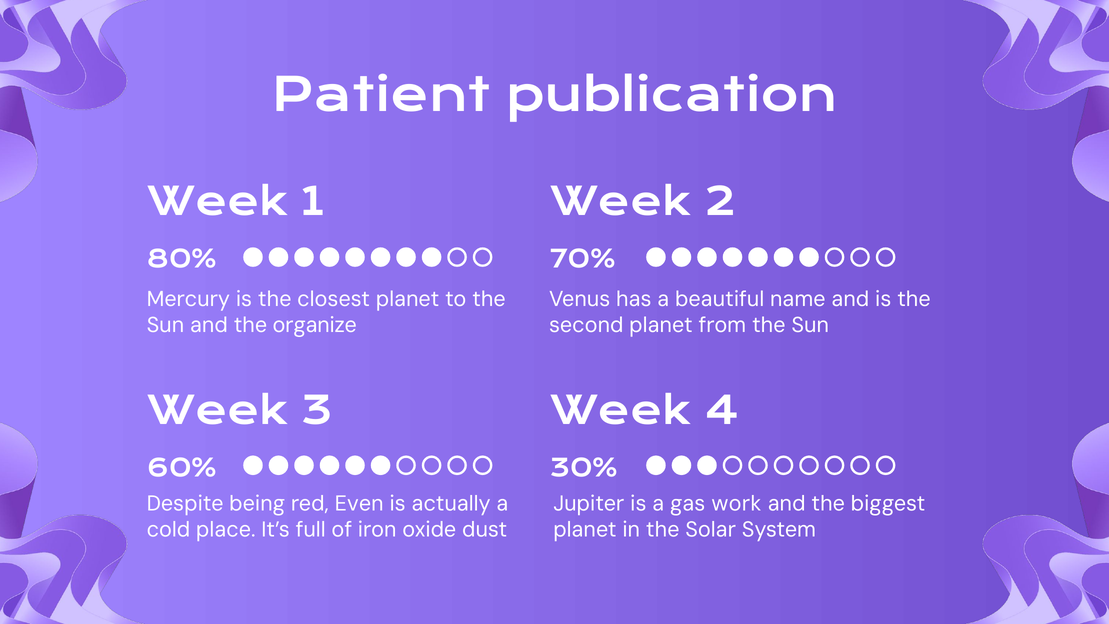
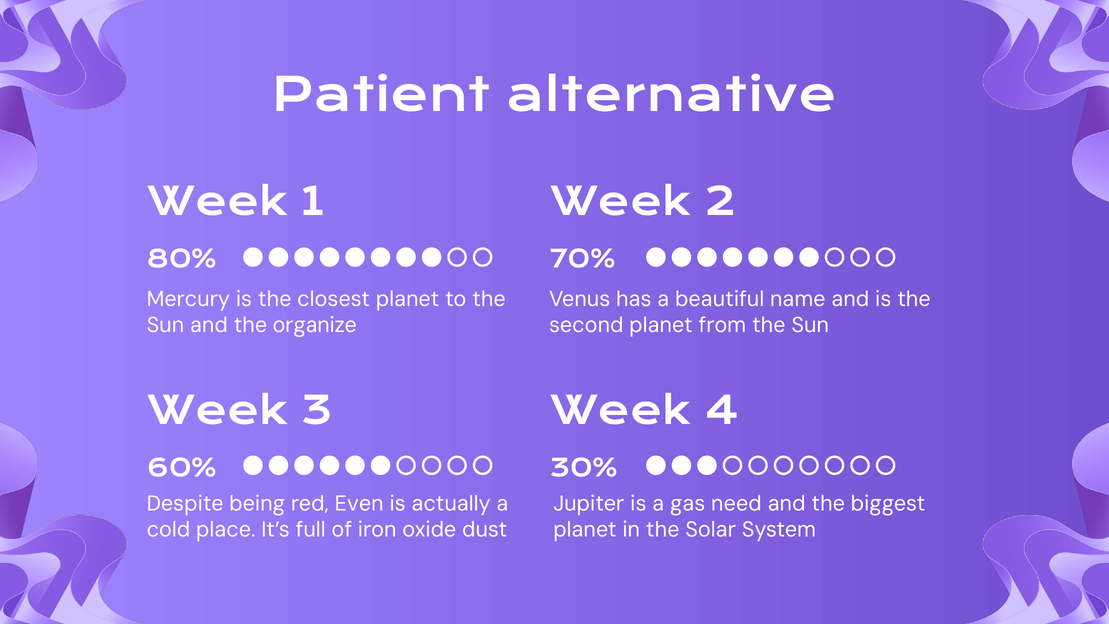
publication: publication -> alternative
work: work -> need
